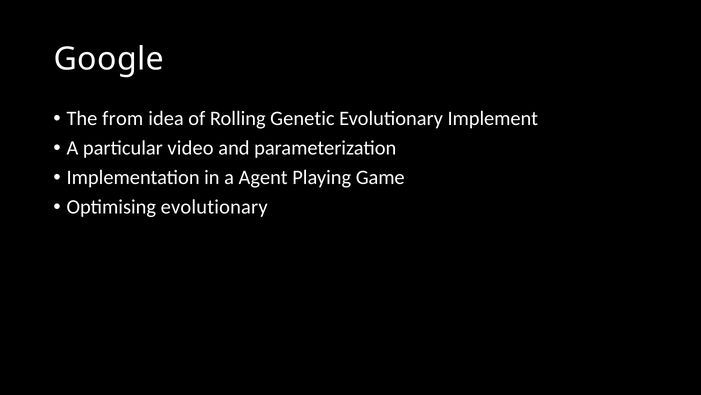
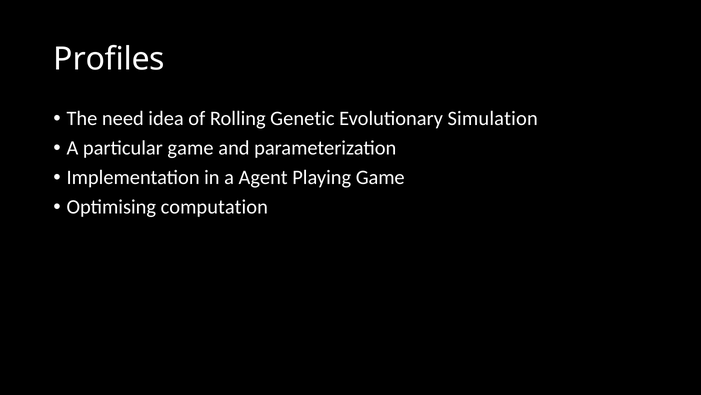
Google: Google -> Profiles
from: from -> need
Implement: Implement -> Simulation
particular video: video -> game
Optimising evolutionary: evolutionary -> computation
